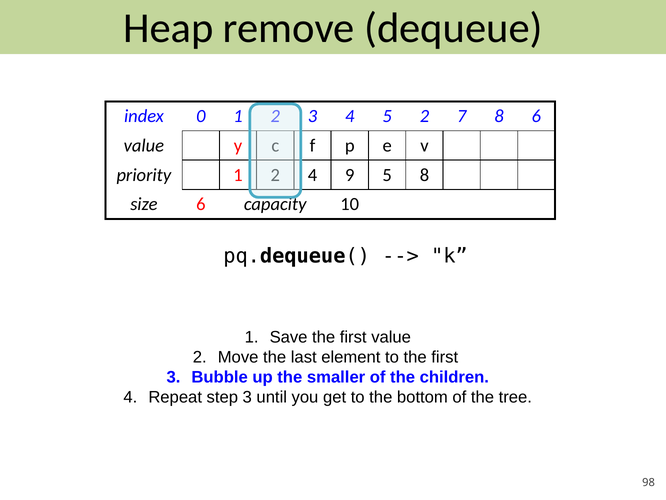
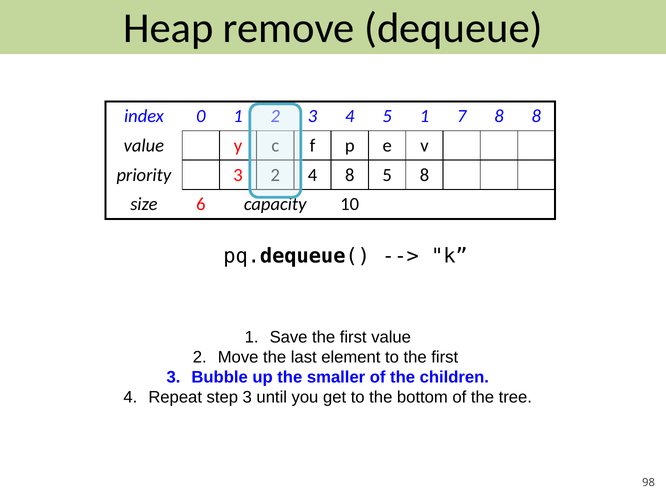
5 2: 2 -> 1
8 6: 6 -> 8
priority 1: 1 -> 3
4 9: 9 -> 8
